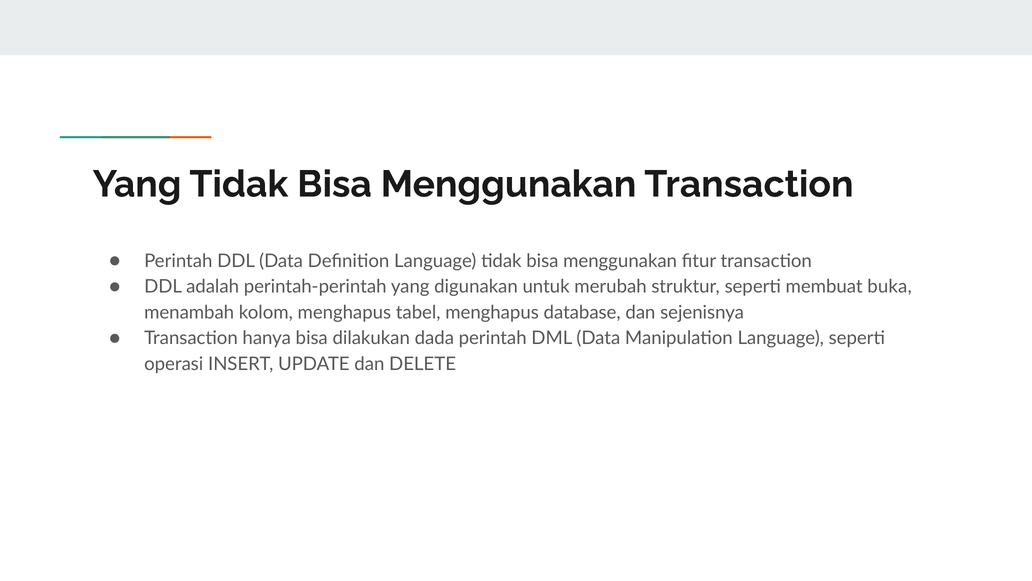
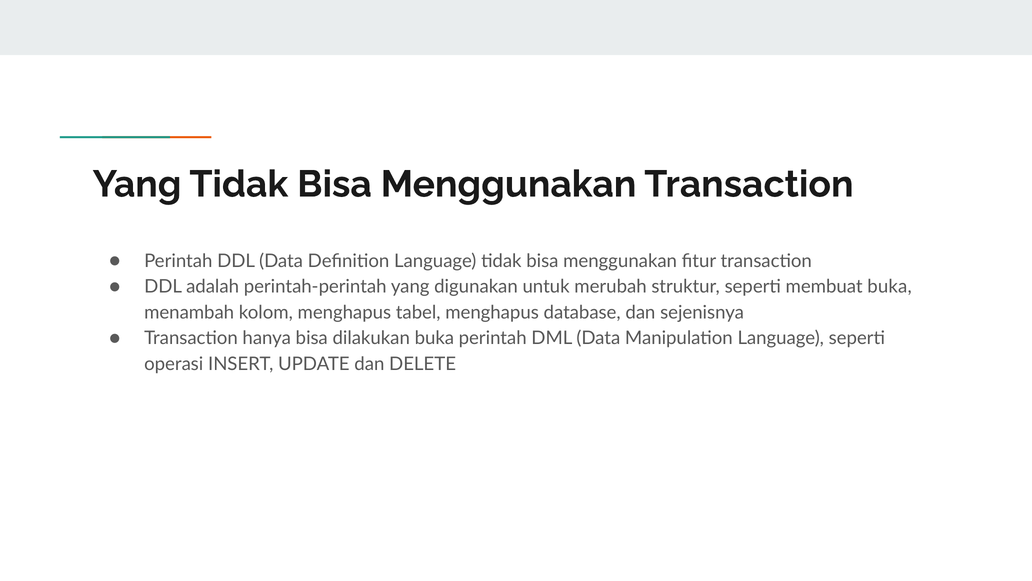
dilakukan dada: dada -> buka
